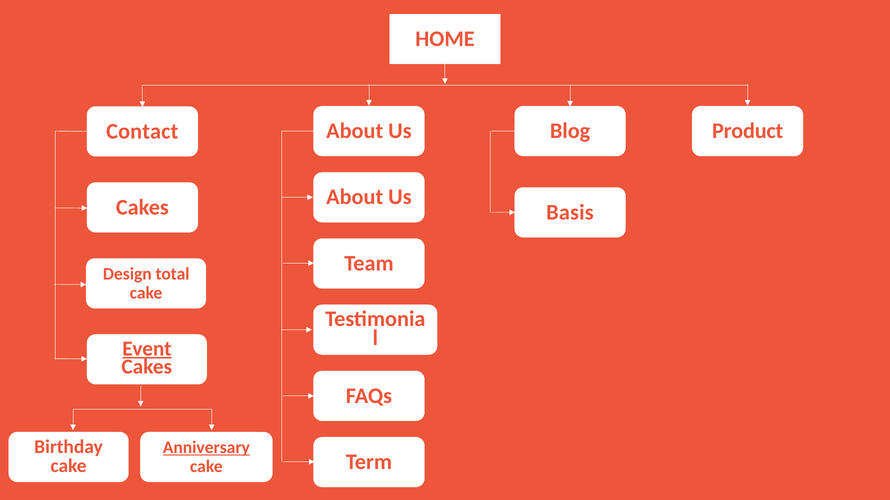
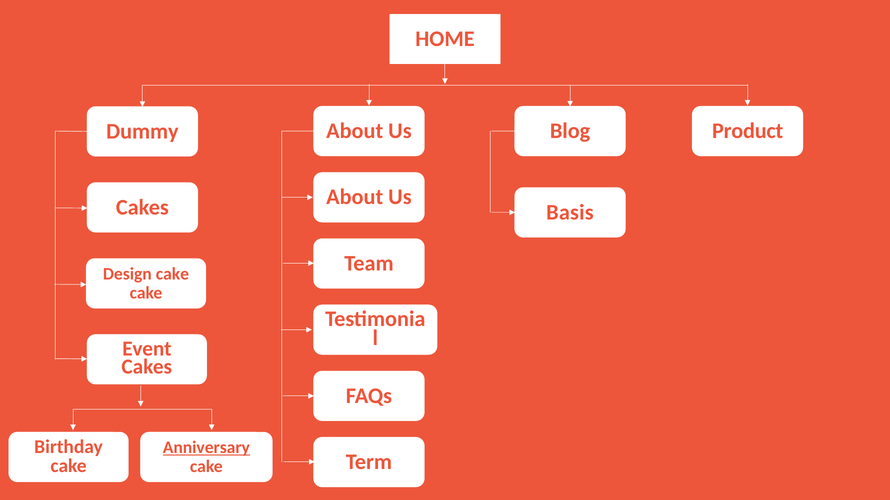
Contact: Contact -> Dummy
Design total: total -> cake
Event underline: present -> none
